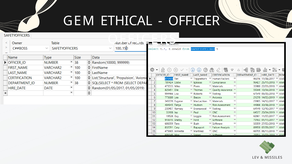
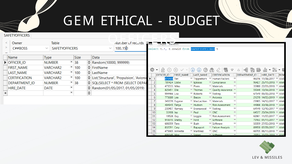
OFFICER: OFFICER -> BUDGET
